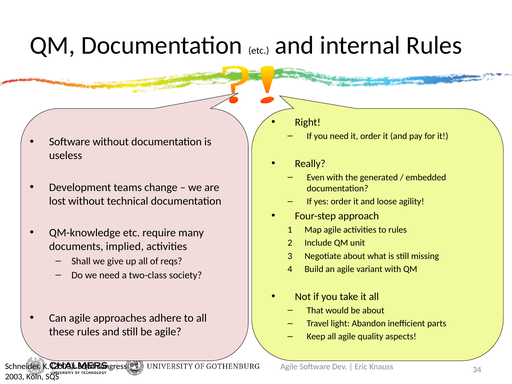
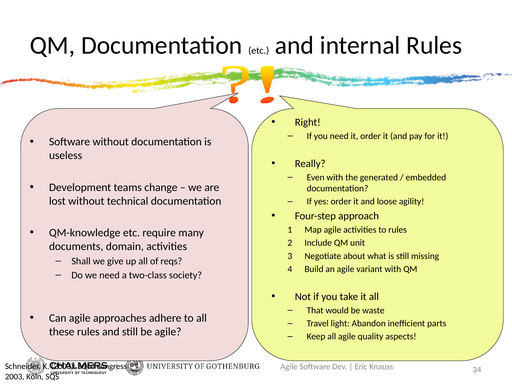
implied: implied -> domain
be about: about -> waste
